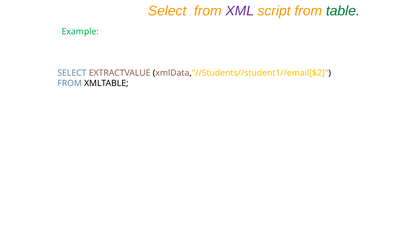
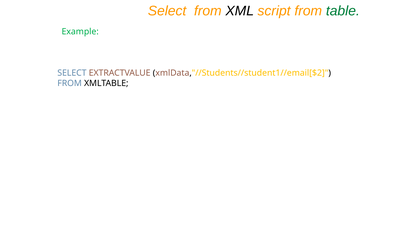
XML colour: purple -> black
